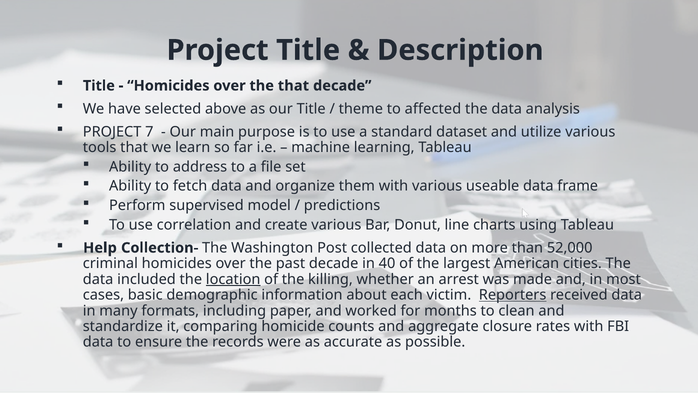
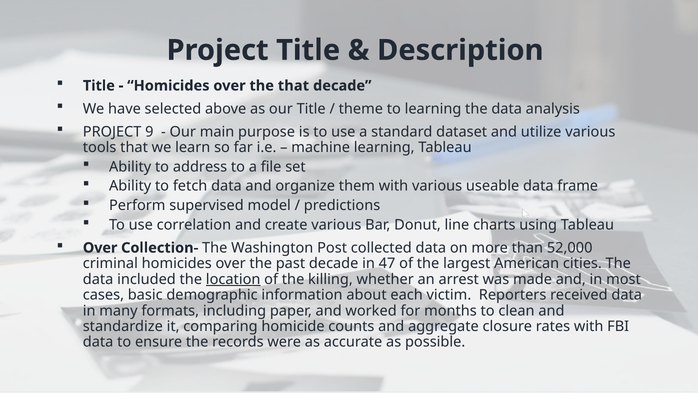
to affected: affected -> learning
7: 7 -> 9
Help at (100, 248): Help -> Over
40: 40 -> 47
Reporters underline: present -> none
